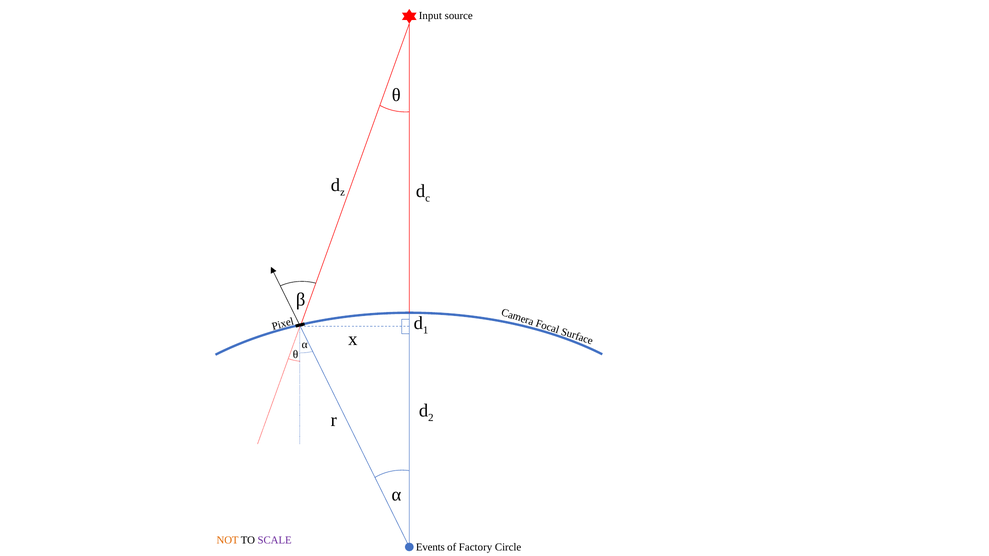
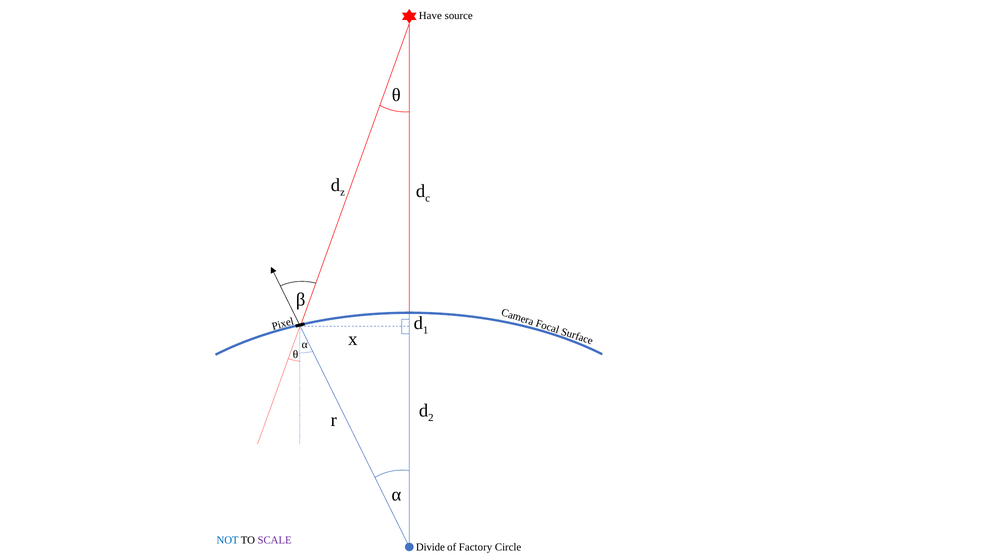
Input: Input -> Have
NOT colour: orange -> blue
Events: Events -> Divide
